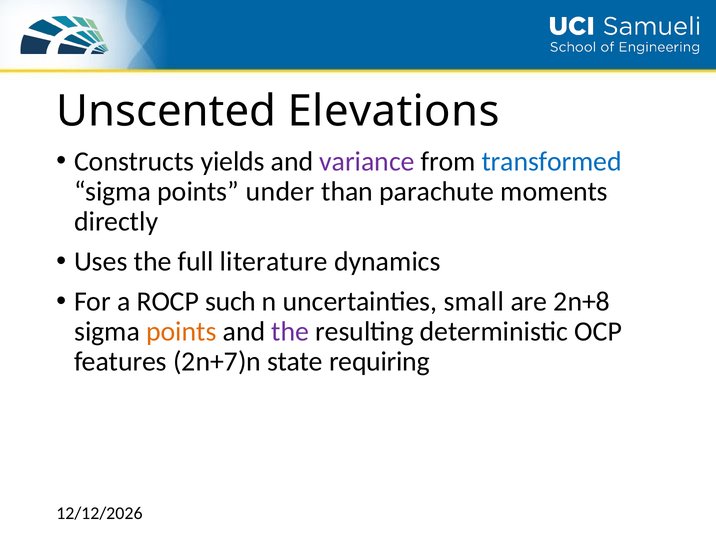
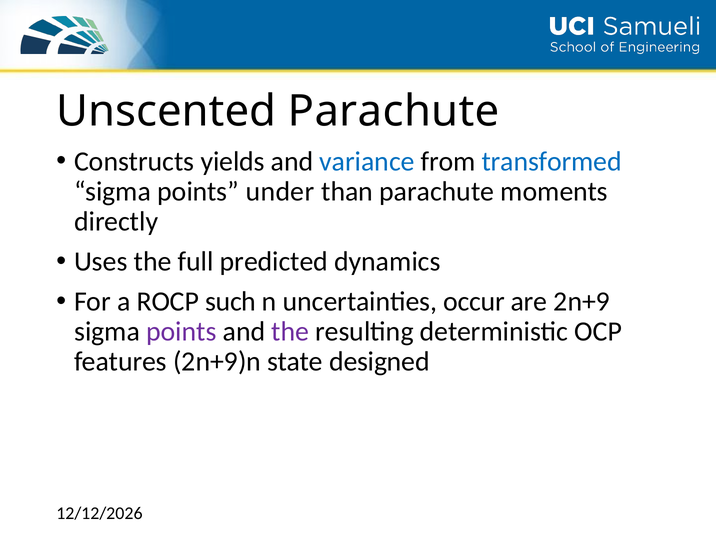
Unscented Elevations: Elevations -> Parachute
variance colour: purple -> blue
literature: literature -> predicted
small: small -> occur
2n+8: 2n+8 -> 2n+9
points at (181, 332) colour: orange -> purple
2n+7)n: 2n+7)n -> 2n+9)n
requiring: requiring -> designed
